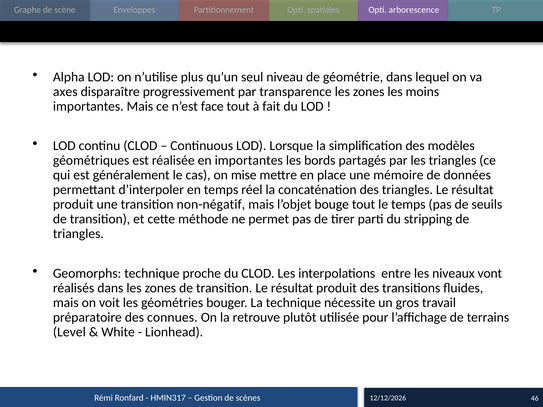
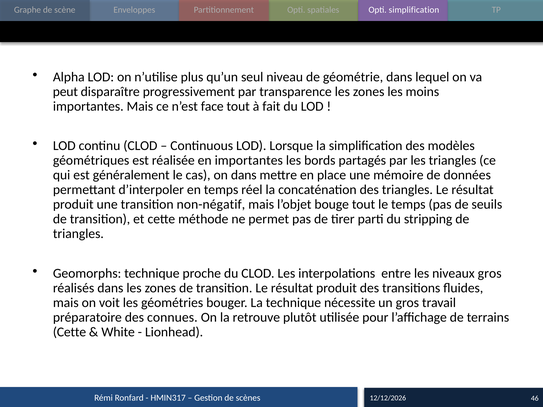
arborescence at (414, 10): arborescence -> simplification
axes: axes -> peut
on mise: mise -> dans
niveaux vont: vont -> gros
Level at (69, 332): Level -> Cette
